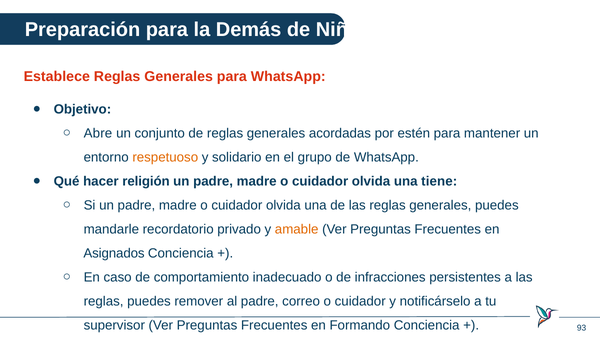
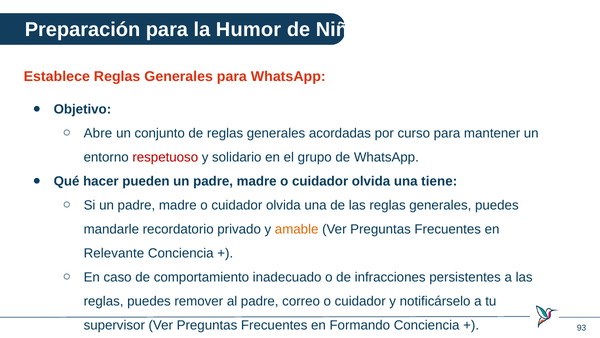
Demás: Demás -> Humor
estén: estén -> curso
respetuoso colour: orange -> red
religión: religión -> pueden
Asignados: Asignados -> Relevante
